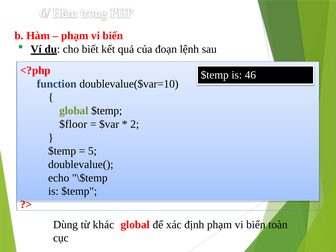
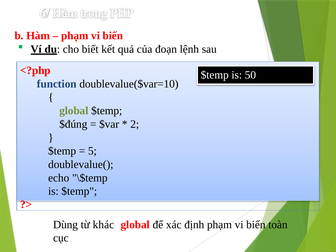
46: 46 -> 50
$floor: $floor -> $đúng
